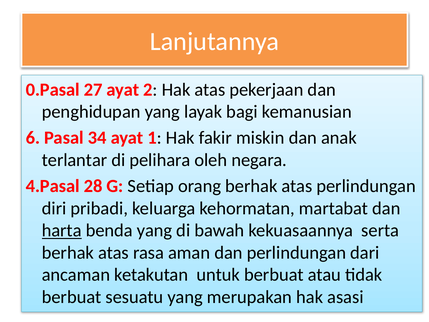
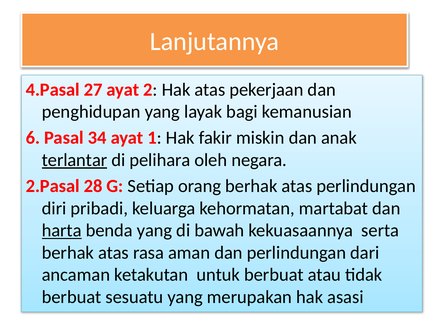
0.Pasal: 0.Pasal -> 4.Pasal
terlantar underline: none -> present
4.Pasal: 4.Pasal -> 2.Pasal
